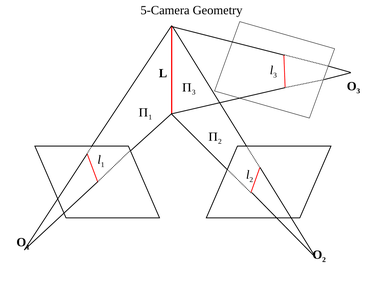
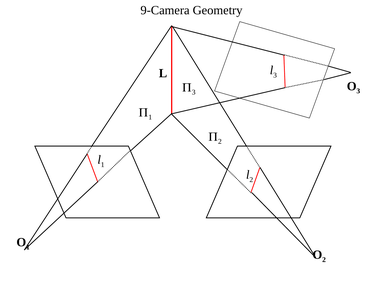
5-Camera: 5-Camera -> 9-Camera
